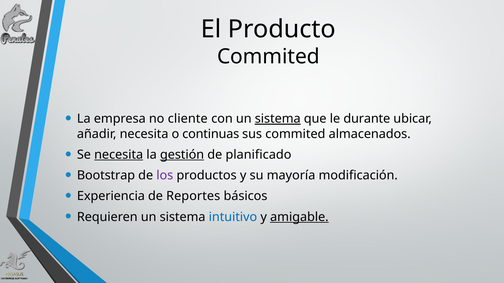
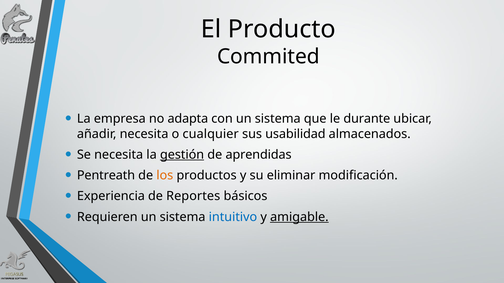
cliente: cliente -> adapta
sistema at (278, 119) underline: present -> none
continuas: continuas -> cualquier
sus commited: commited -> usabilidad
necesita at (119, 155) underline: present -> none
planificado: planificado -> aprendidas
Bootstrap: Bootstrap -> Pentreath
los colour: purple -> orange
mayoría: mayoría -> eliminar
